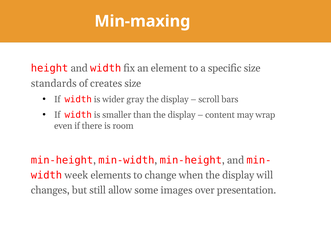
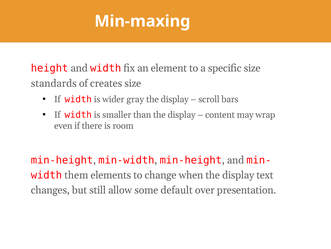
week: week -> them
will: will -> text
images: images -> default
